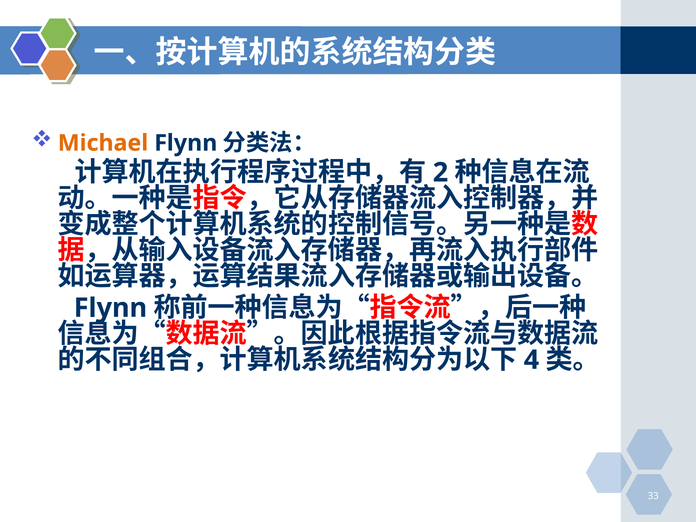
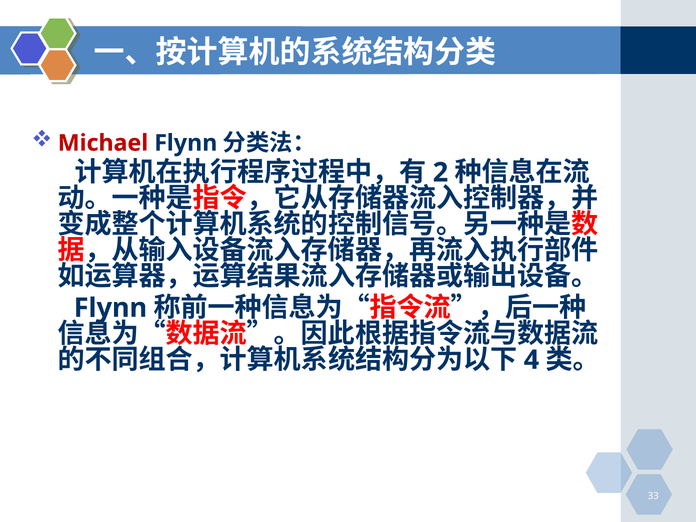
Michael colour: orange -> red
